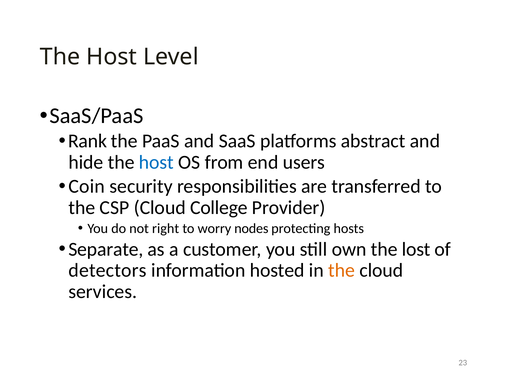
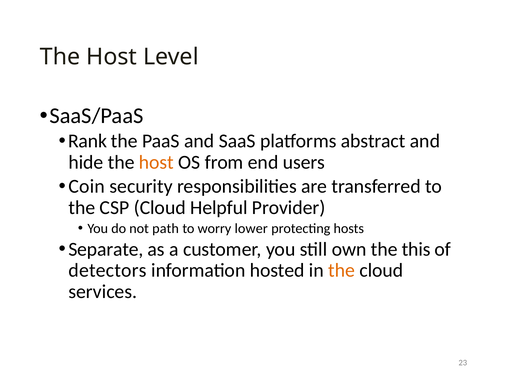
host at (156, 162) colour: blue -> orange
College: College -> Helpful
right: right -> path
nodes: nodes -> lower
lost: lost -> this
